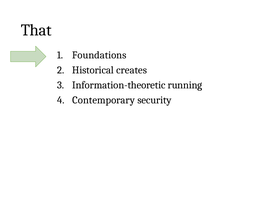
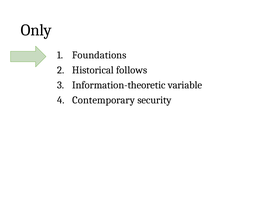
That: That -> Only
creates: creates -> follows
running: running -> variable
